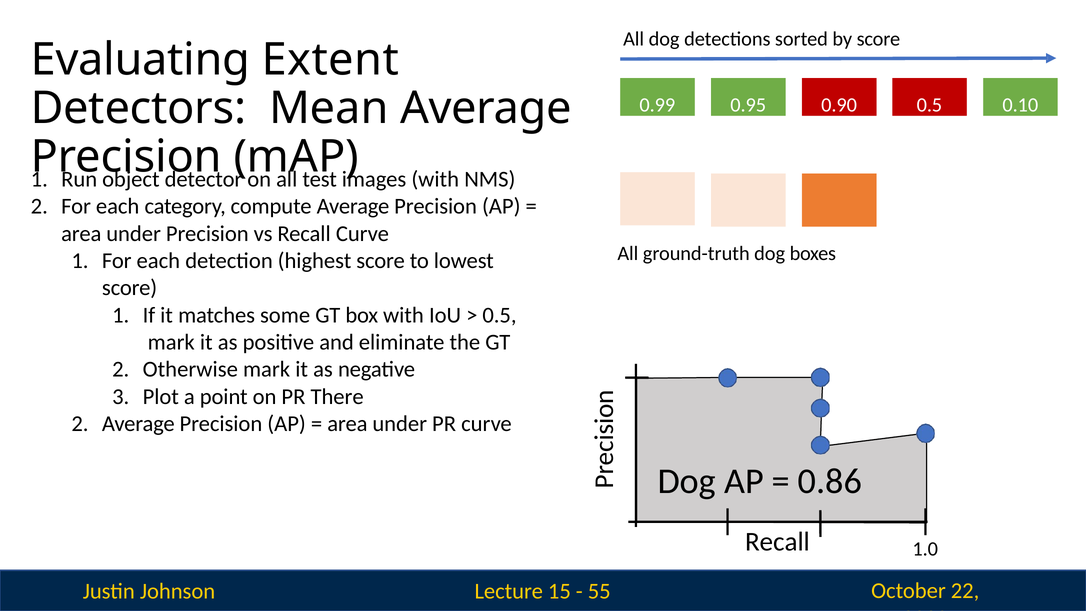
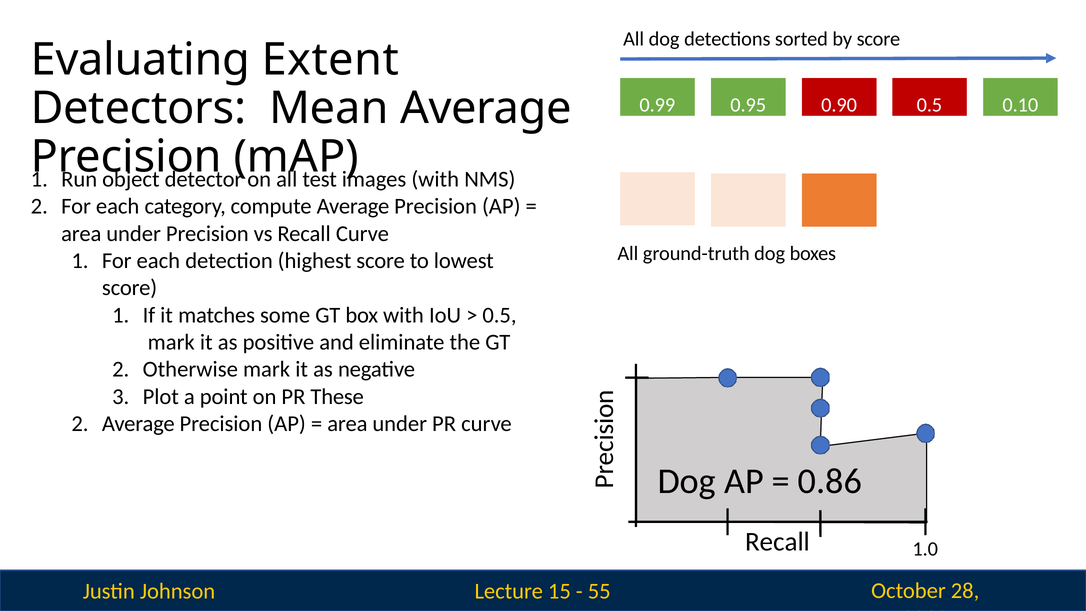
There: There -> These
22: 22 -> 28
